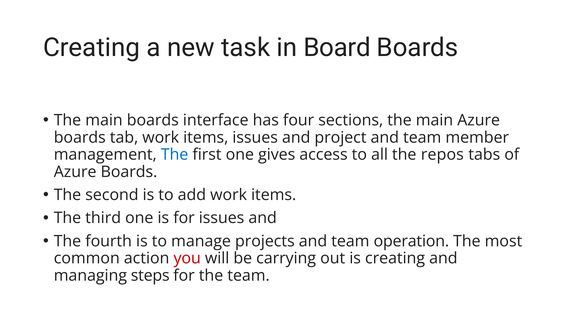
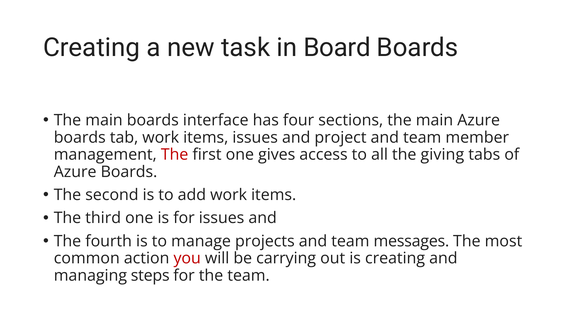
The at (175, 155) colour: blue -> red
repos: repos -> giving
operation: operation -> messages
